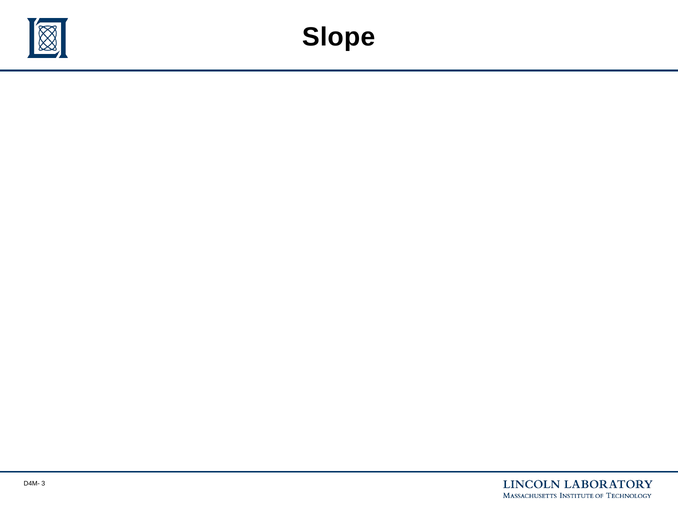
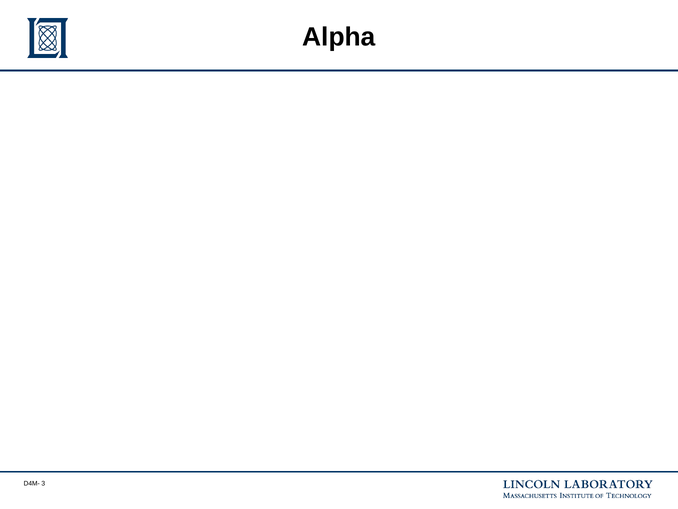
Slope: Slope -> Alpha
